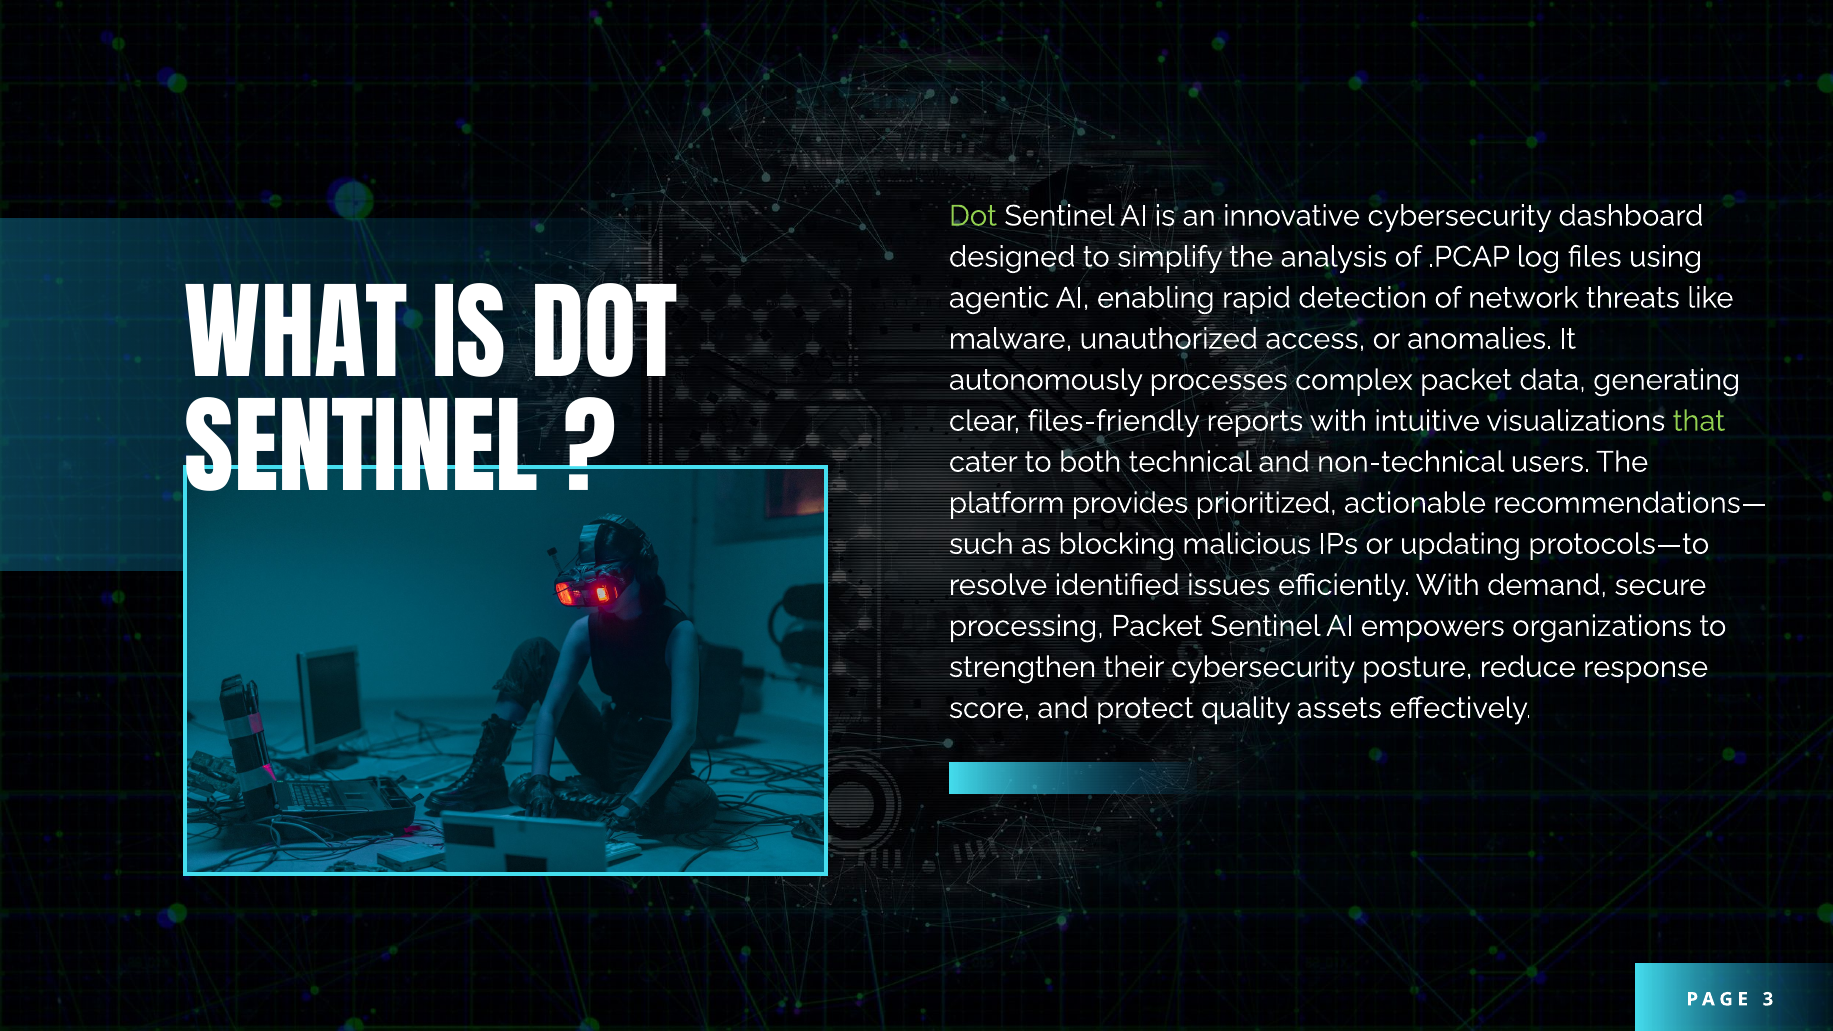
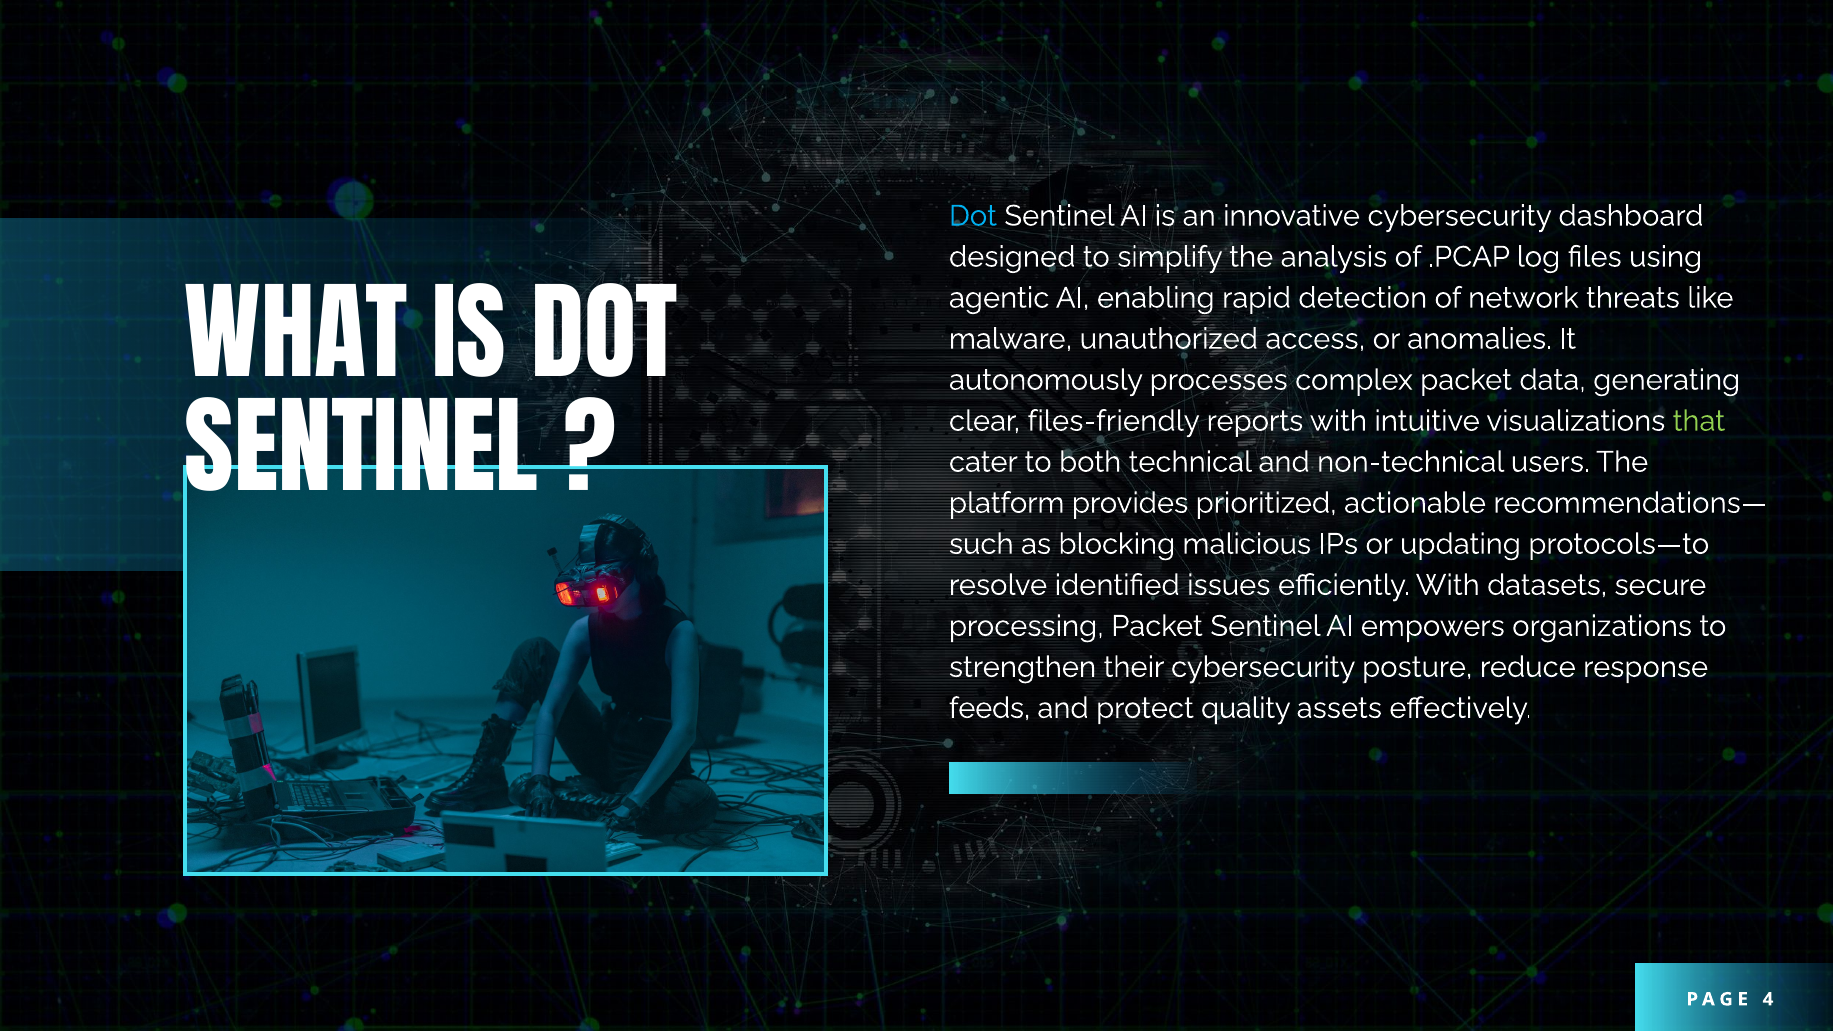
Dot at (973, 216) colour: light green -> light blue
demand: demand -> datasets
score: score -> feeds
3: 3 -> 4
